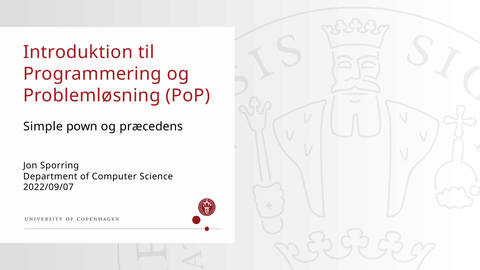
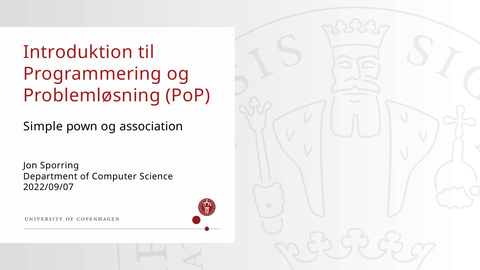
præcedens: præcedens -> association
